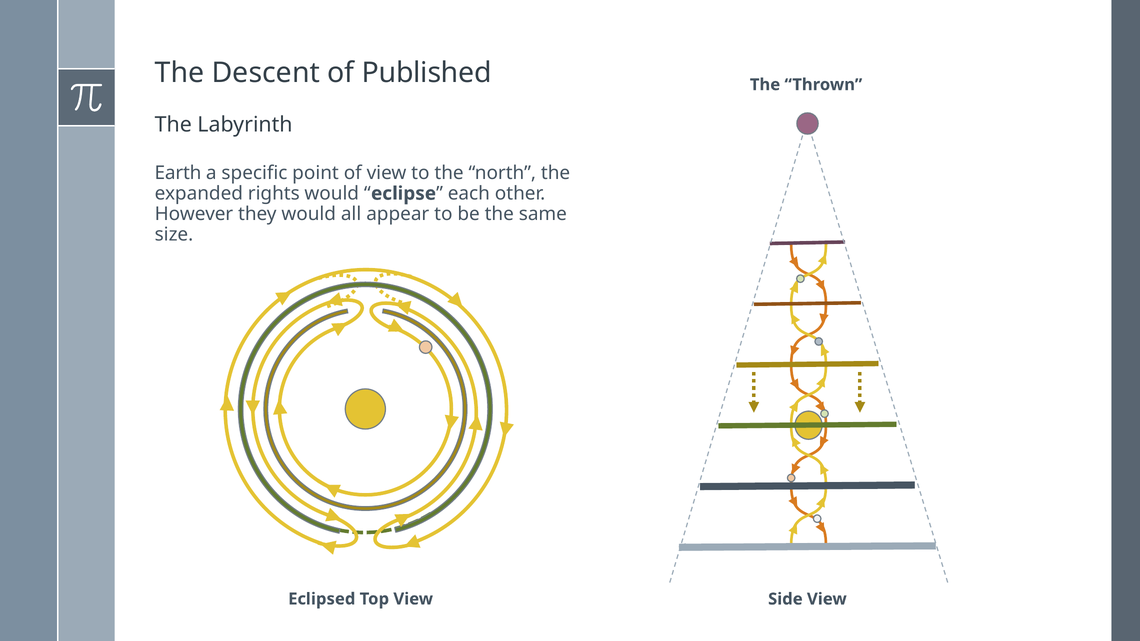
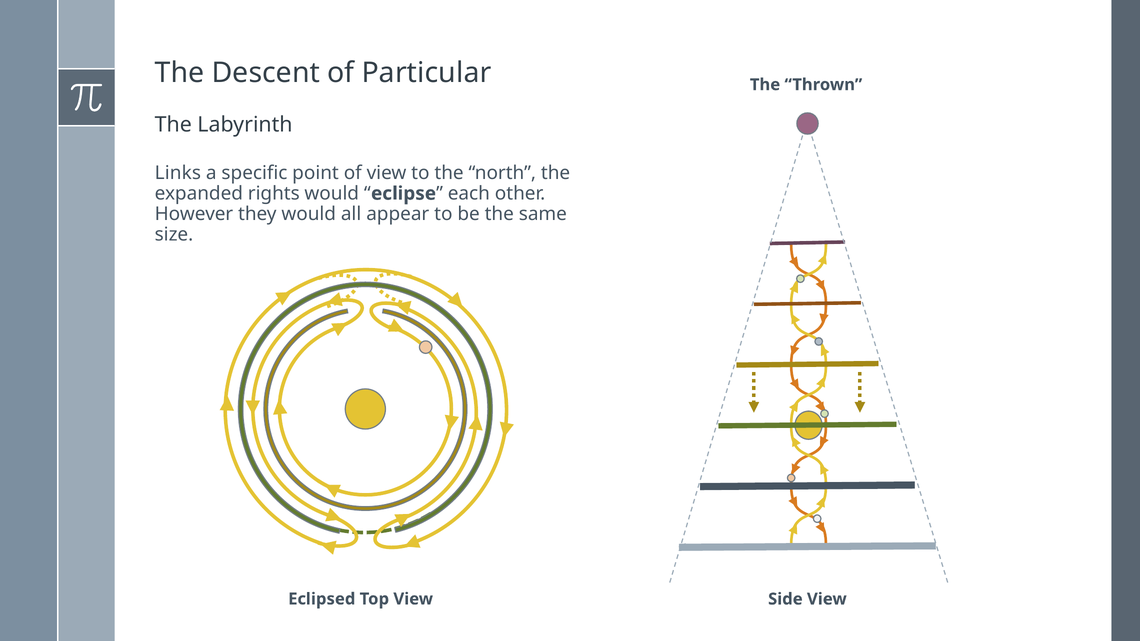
Published: Published -> Particular
Earth: Earth -> Links
